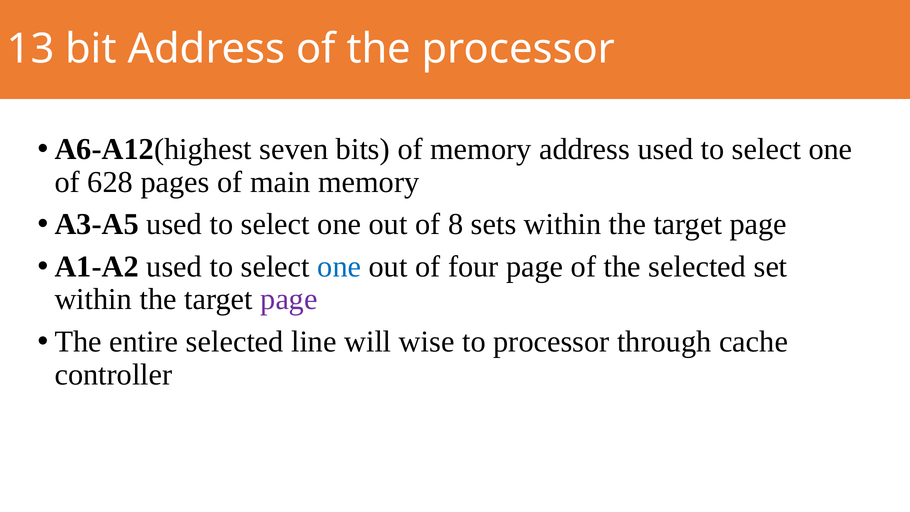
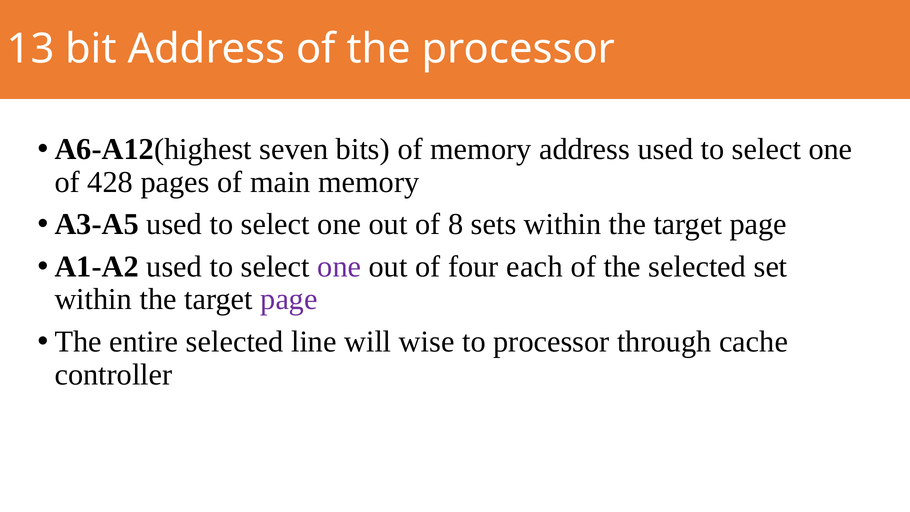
628: 628 -> 428
one at (339, 267) colour: blue -> purple
four page: page -> each
